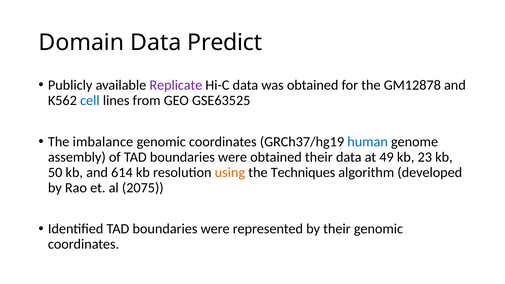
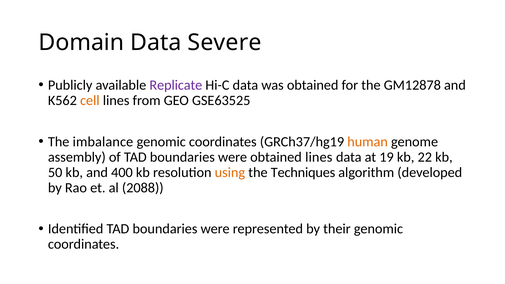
Predict: Predict -> Severe
cell colour: blue -> orange
human colour: blue -> orange
obtained their: their -> lines
49: 49 -> 19
23: 23 -> 22
614: 614 -> 400
2075: 2075 -> 2088
